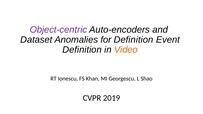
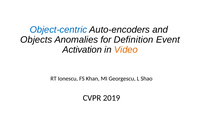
Object-centric colour: purple -> blue
Dataset: Dataset -> Objects
Definition at (82, 50): Definition -> Activation
